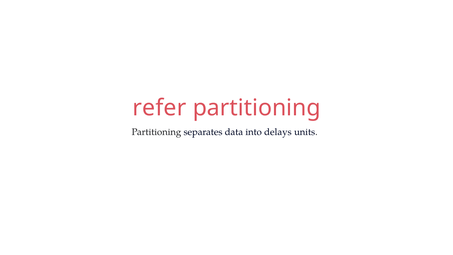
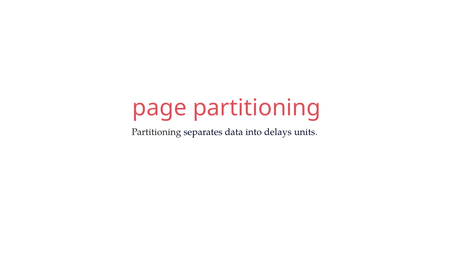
refer: refer -> page
